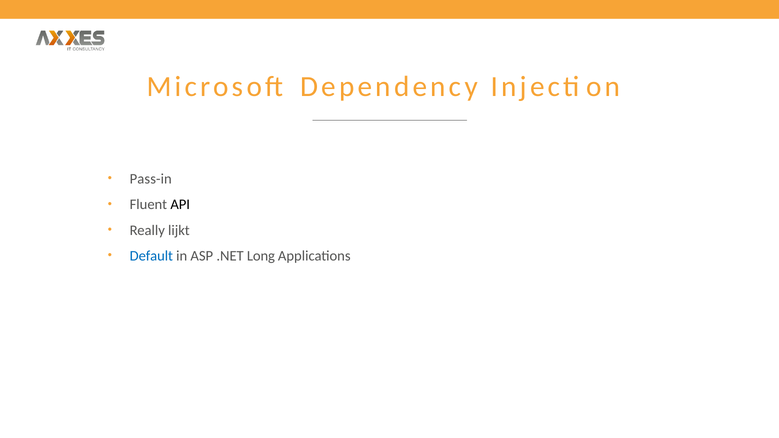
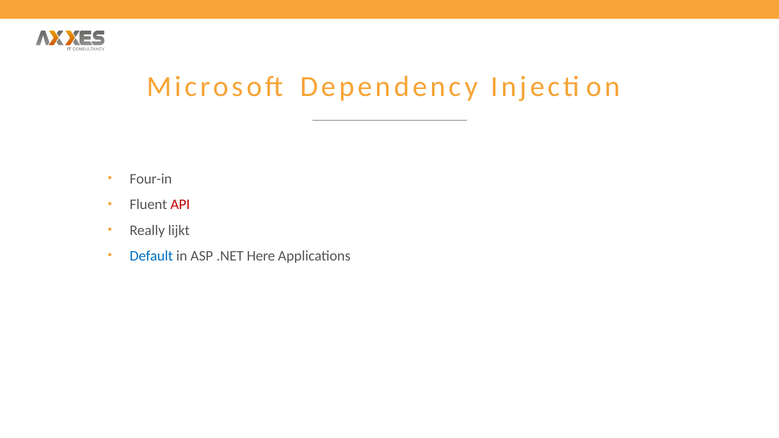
Pass-in: Pass-in -> Four-in
API colour: black -> red
Long: Long -> Here
